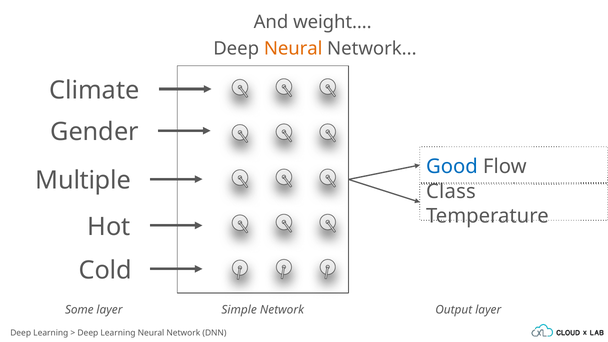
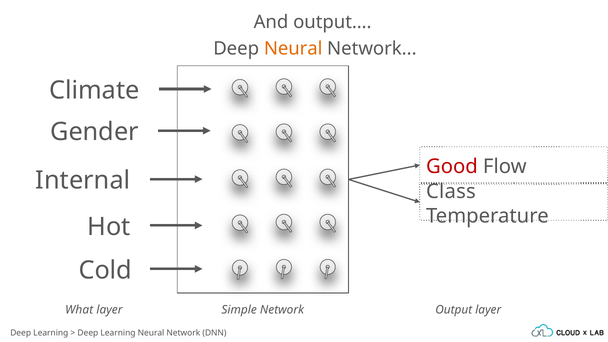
weight…: weight… -> output…
Good colour: blue -> red
Multiple: Multiple -> Internal
Some: Some -> What
